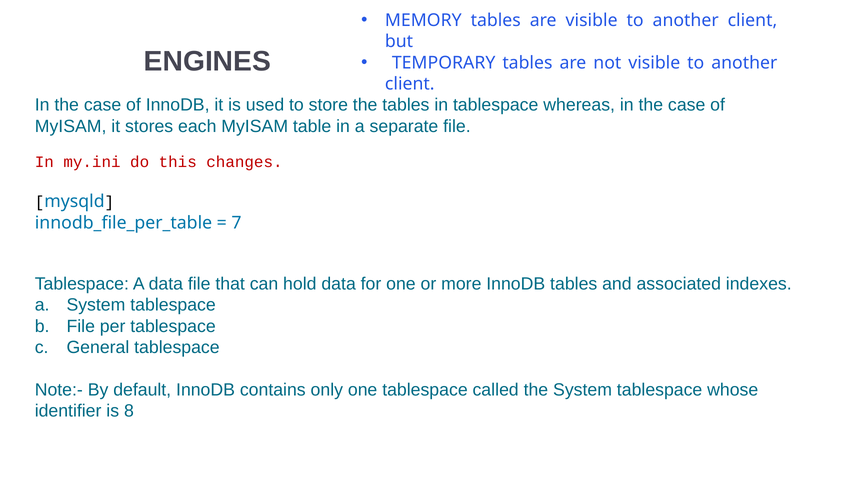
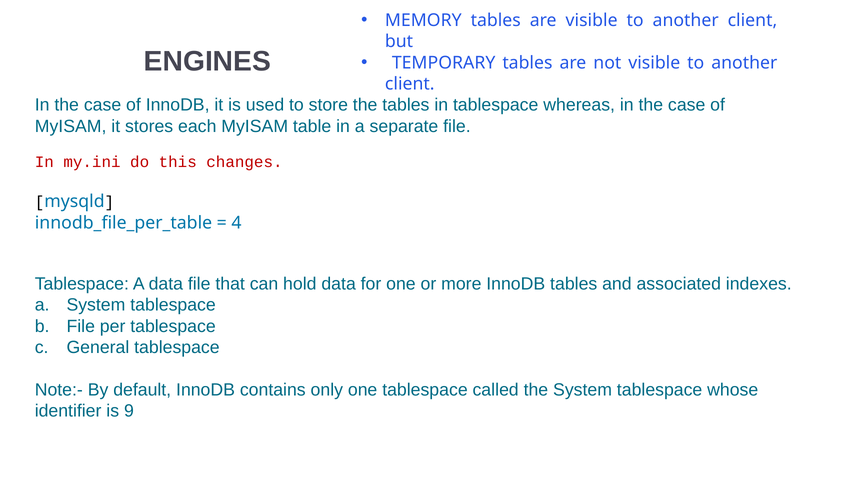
7: 7 -> 4
8: 8 -> 9
